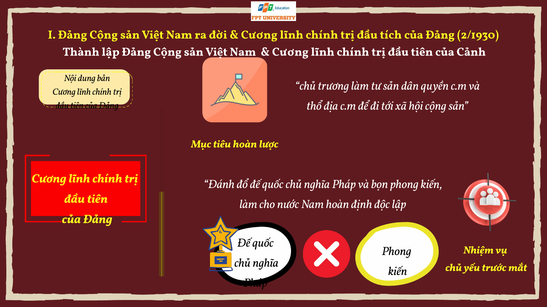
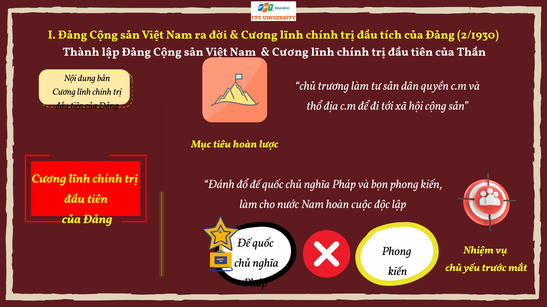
Cảnh: Cảnh -> Thần
định: định -> cuộc
